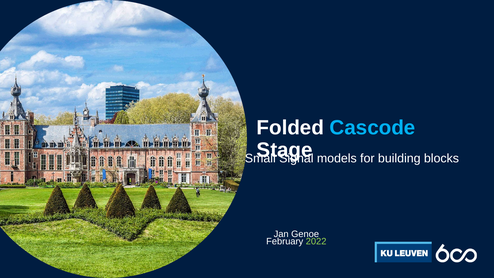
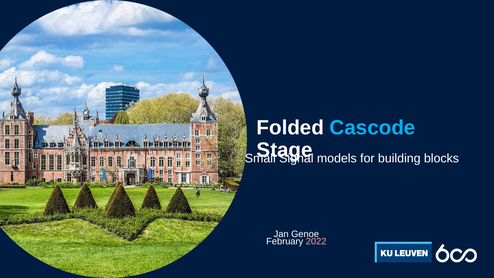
2022 colour: light green -> pink
